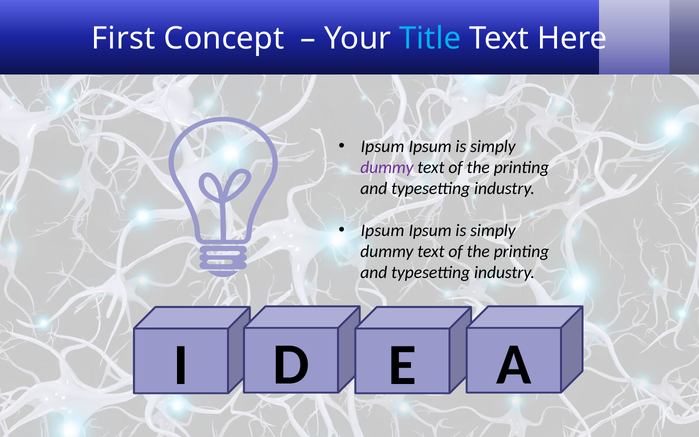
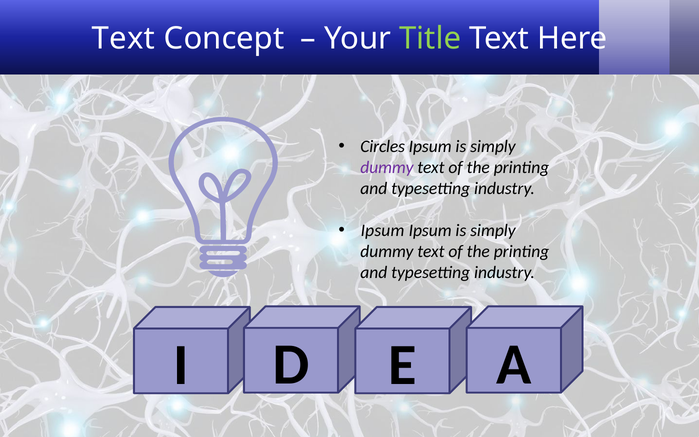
First at (123, 39): First -> Text
Title colour: light blue -> light green
Ipsum at (382, 147): Ipsum -> Circles
